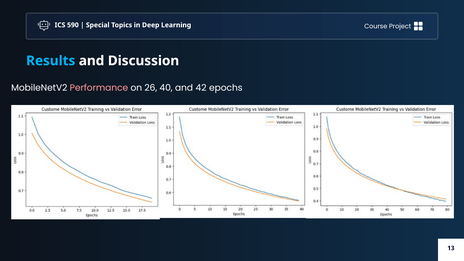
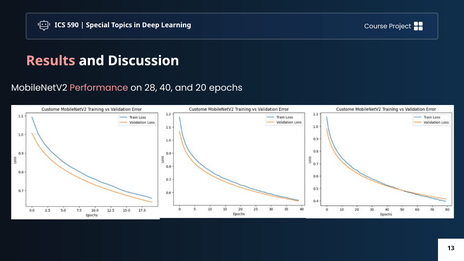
Results colour: light blue -> pink
26: 26 -> 28
42: 42 -> 20
